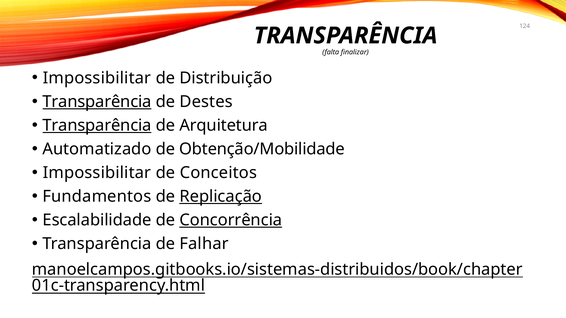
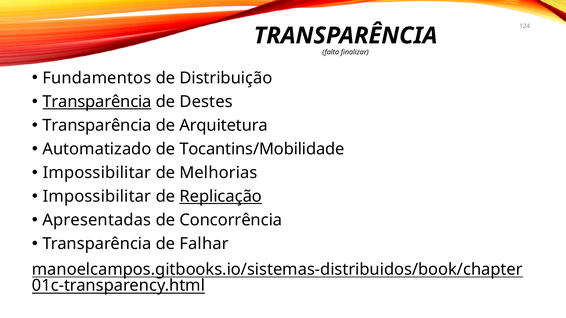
Impossibilitar at (97, 78): Impossibilitar -> Fundamentos
Transparência at (97, 125) underline: present -> none
Obtenção/Mobilidade: Obtenção/Mobilidade -> Tocantins/Mobilidade
Conceitos: Conceitos -> Melhorias
Fundamentos at (97, 197): Fundamentos -> Impossibilitar
Escalabilidade: Escalabilidade -> Apresentadas
Concorrência underline: present -> none
